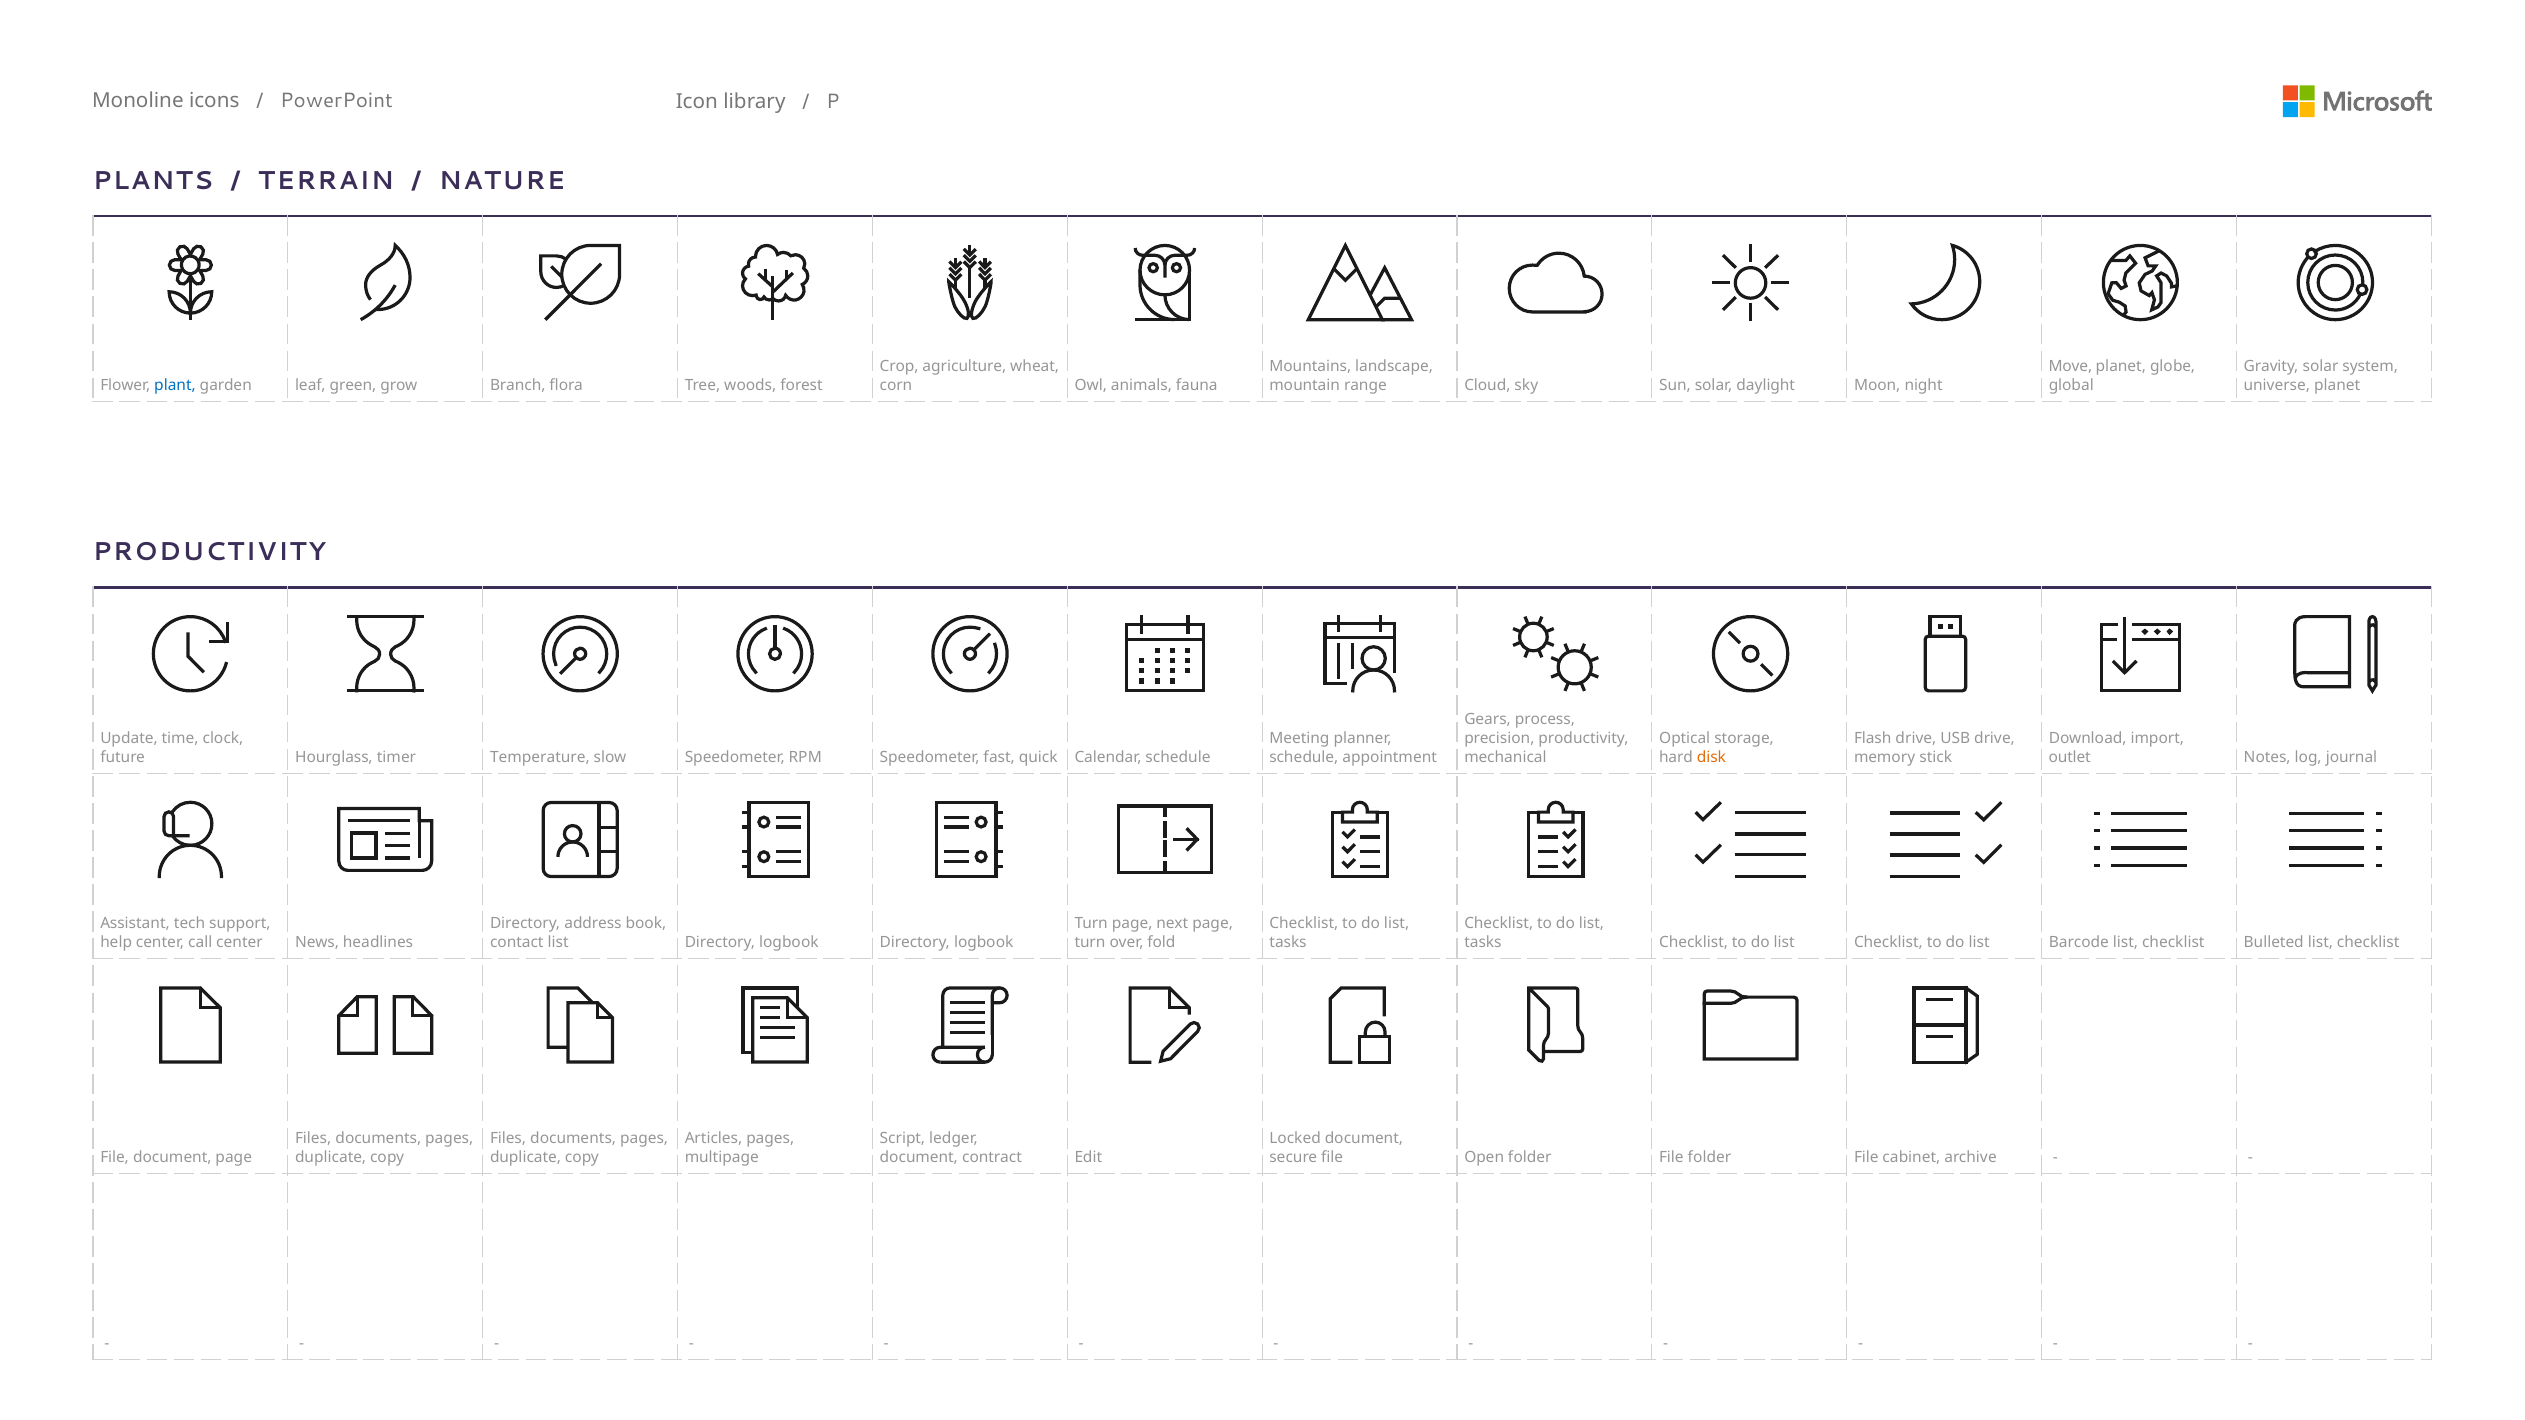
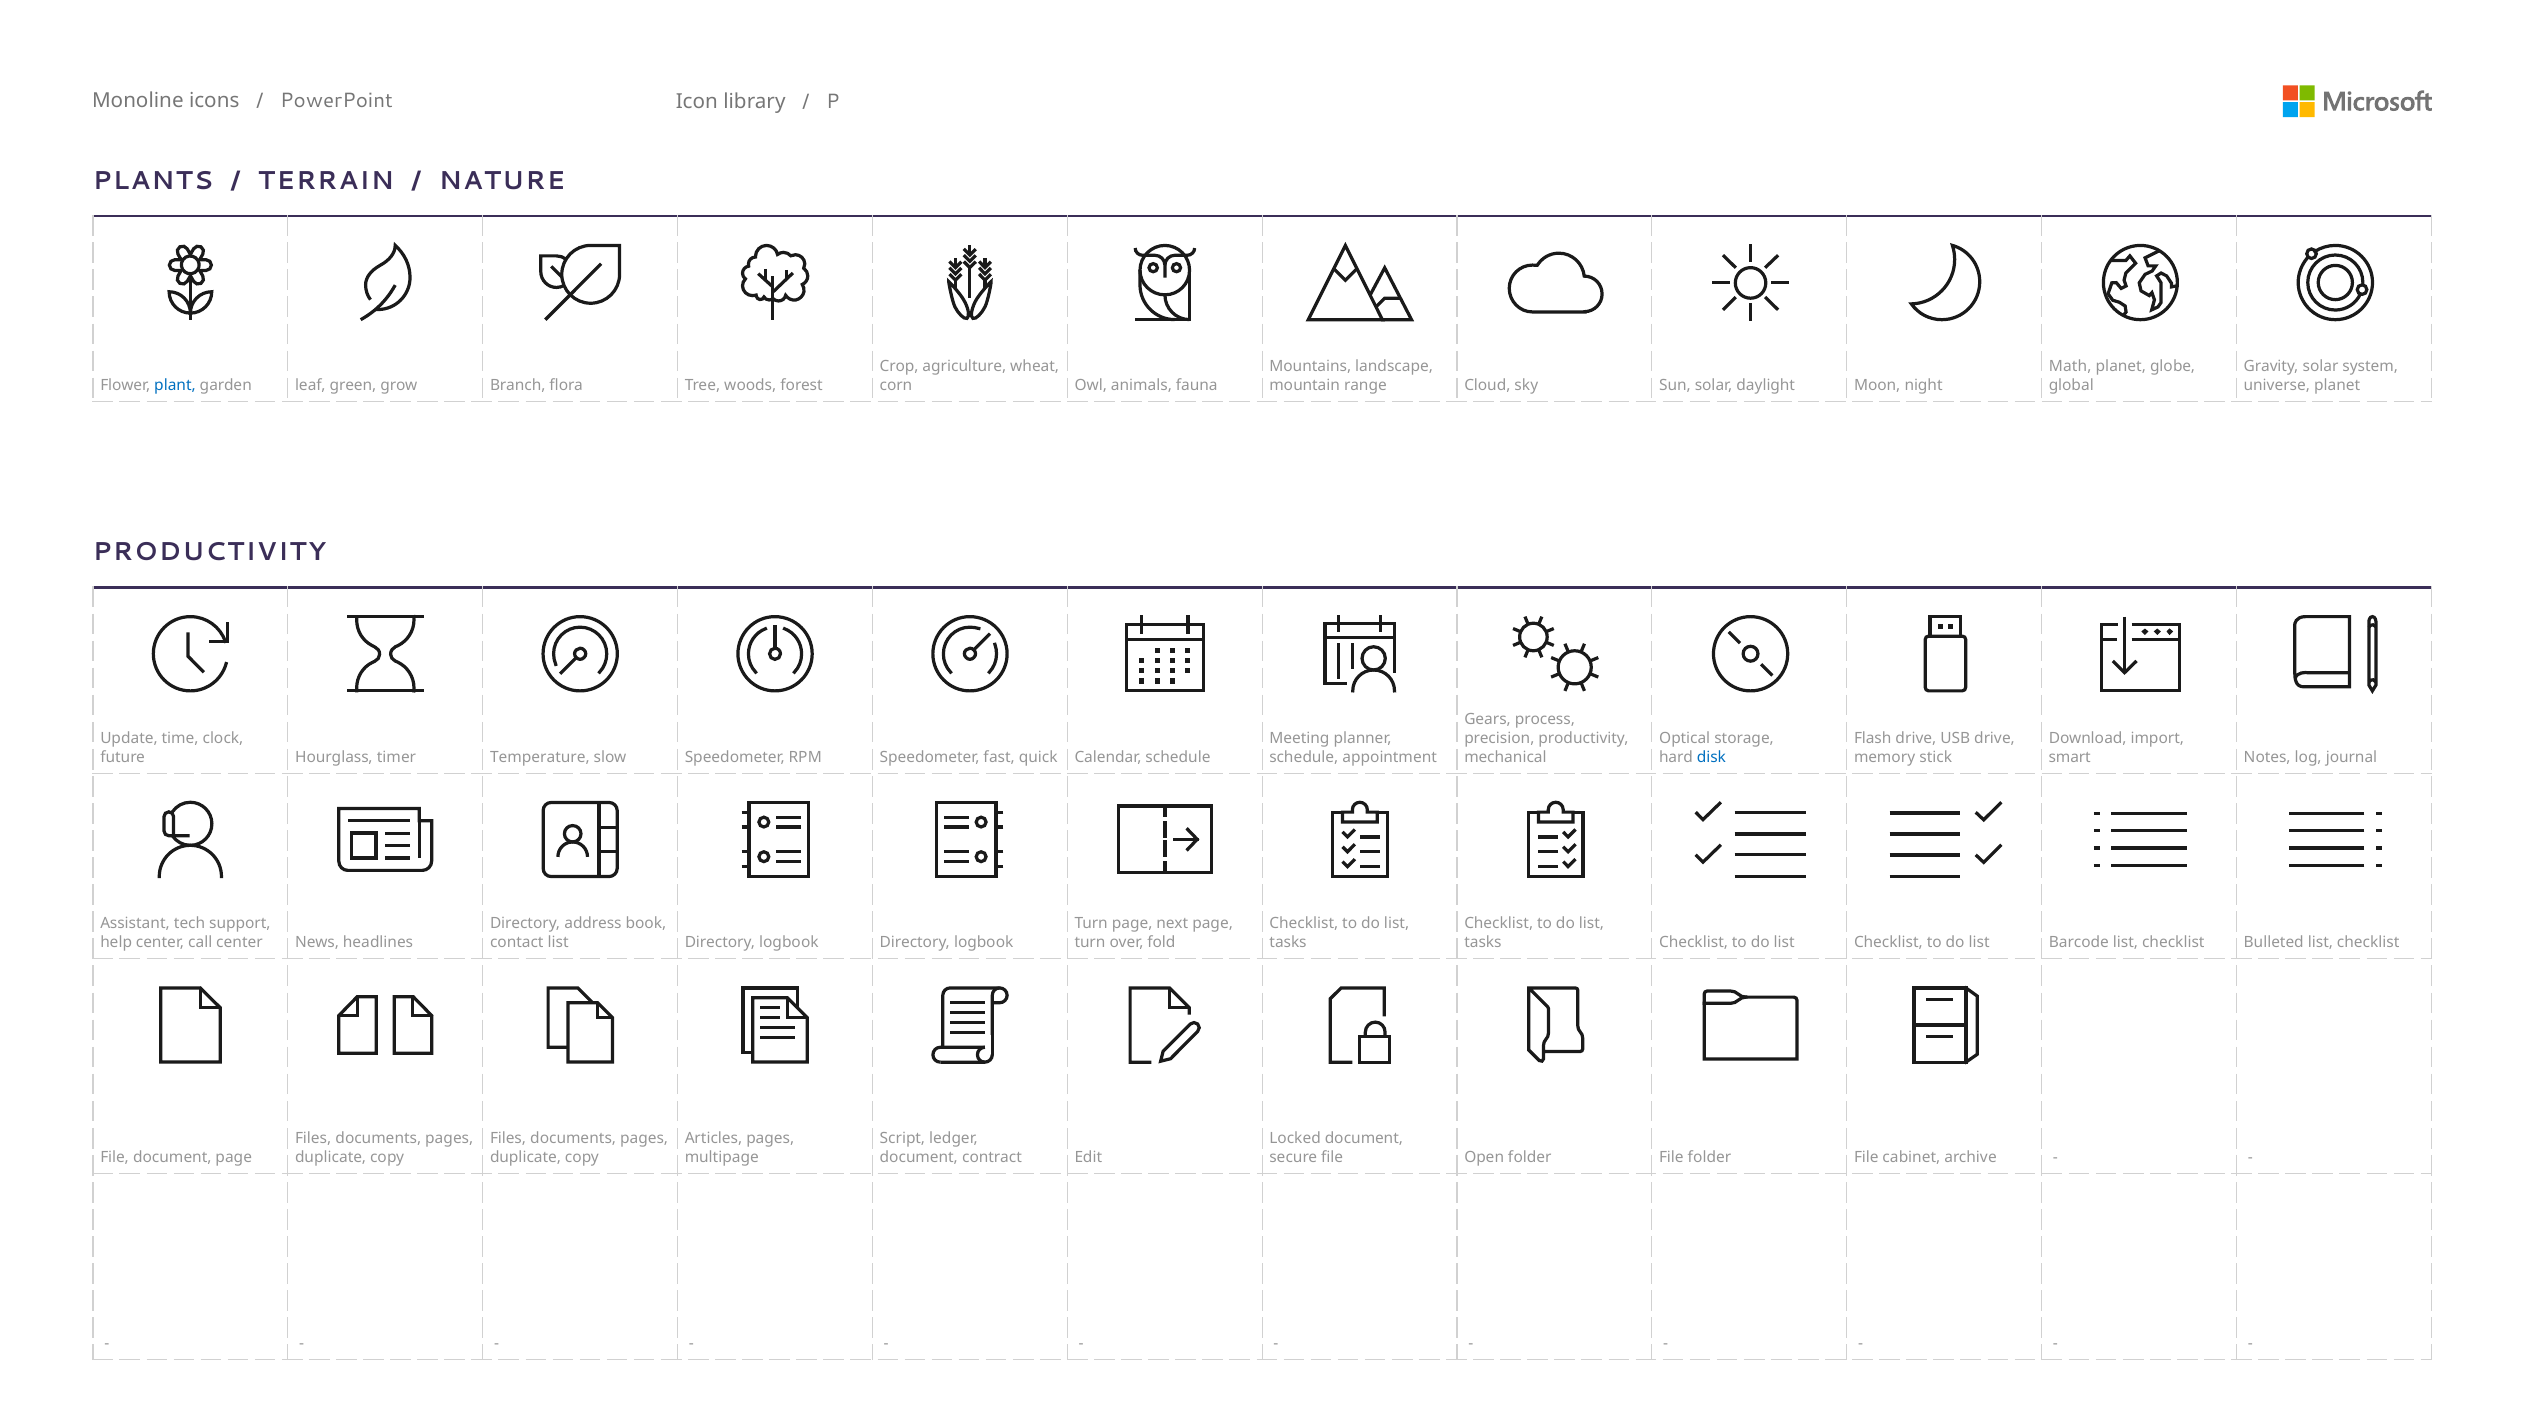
Move: Move -> Math
disk colour: orange -> blue
outlet: outlet -> smart
